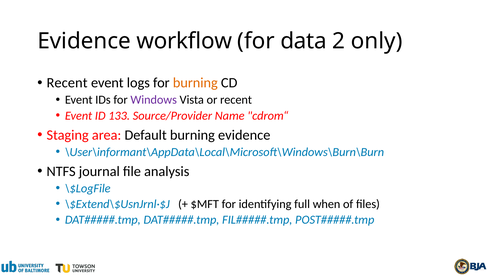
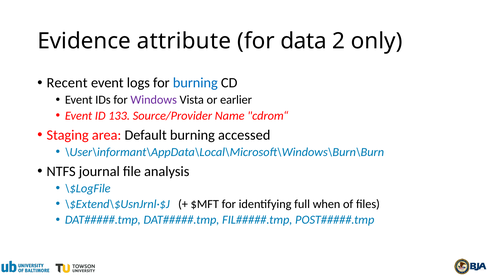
workflow: workflow -> attribute
burning at (195, 83) colour: orange -> blue
or recent: recent -> earlier
burning evidence: evidence -> accessed
